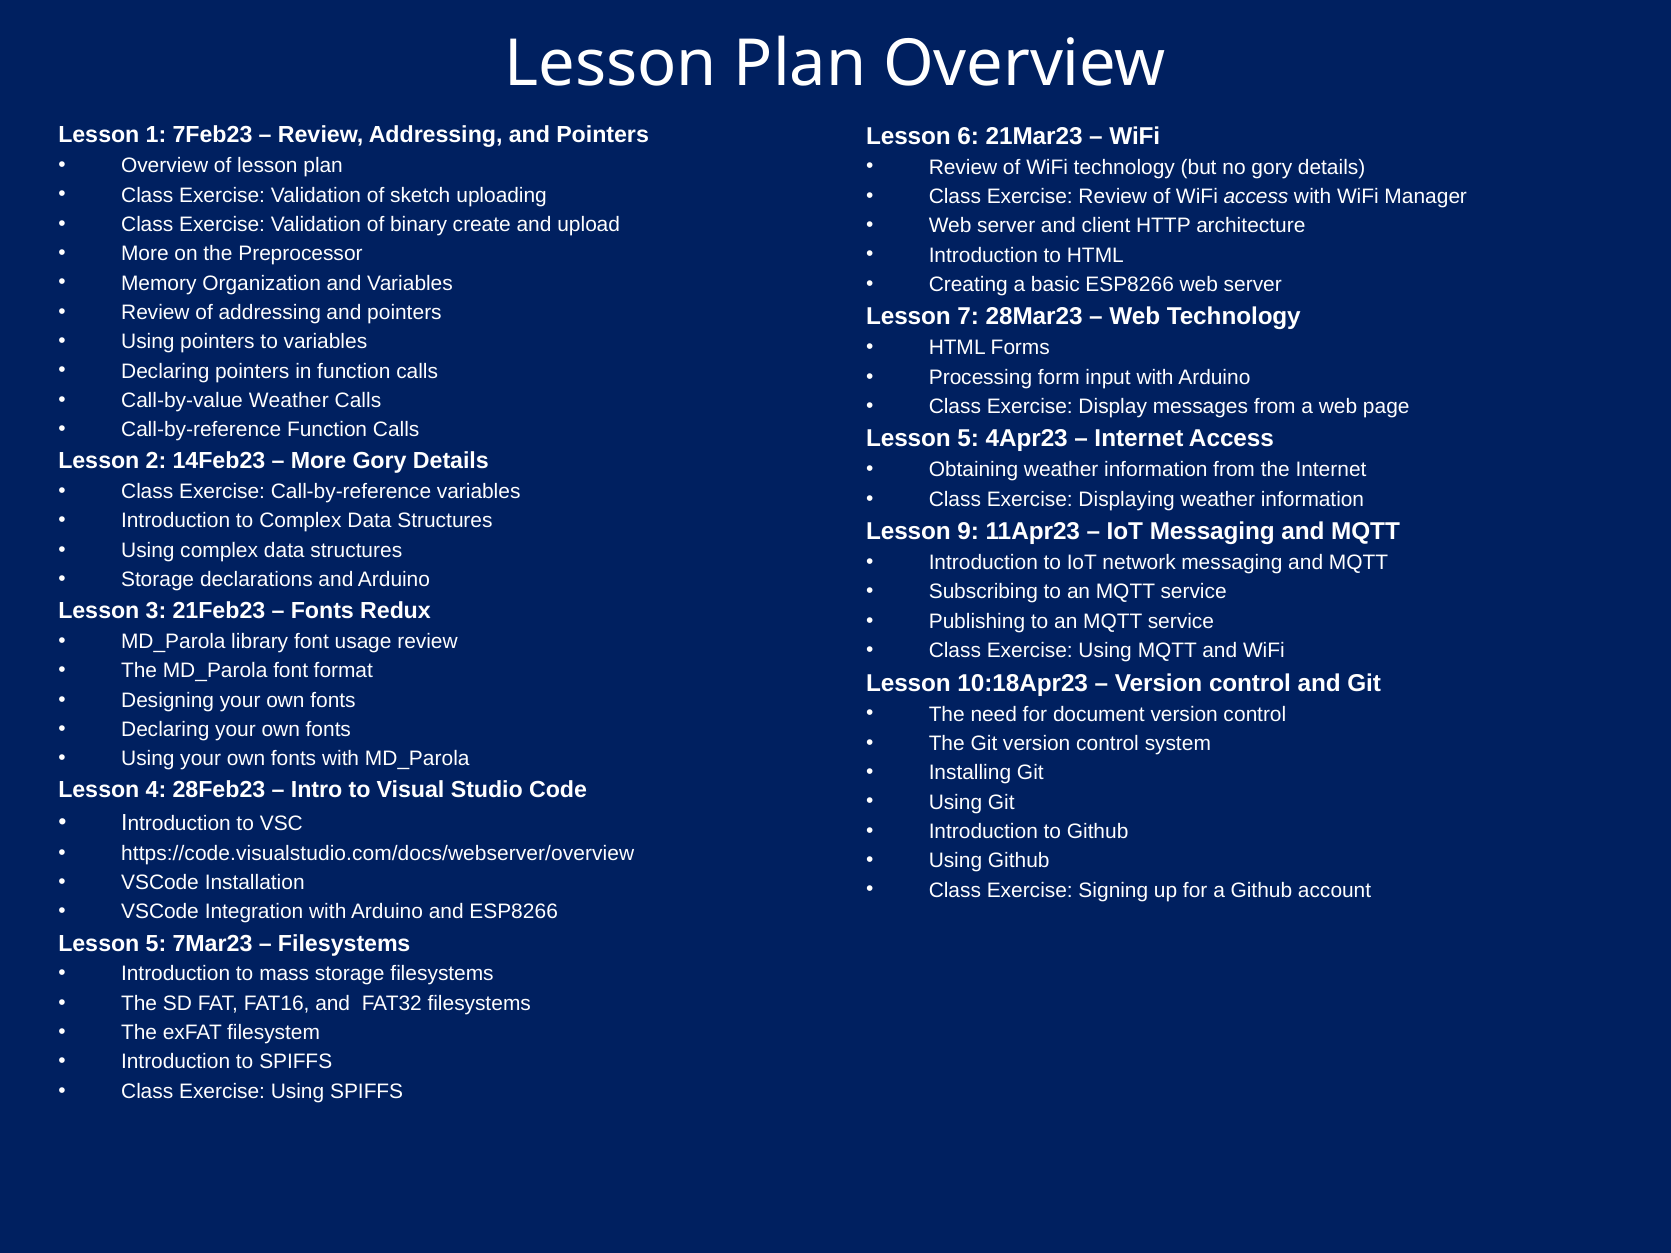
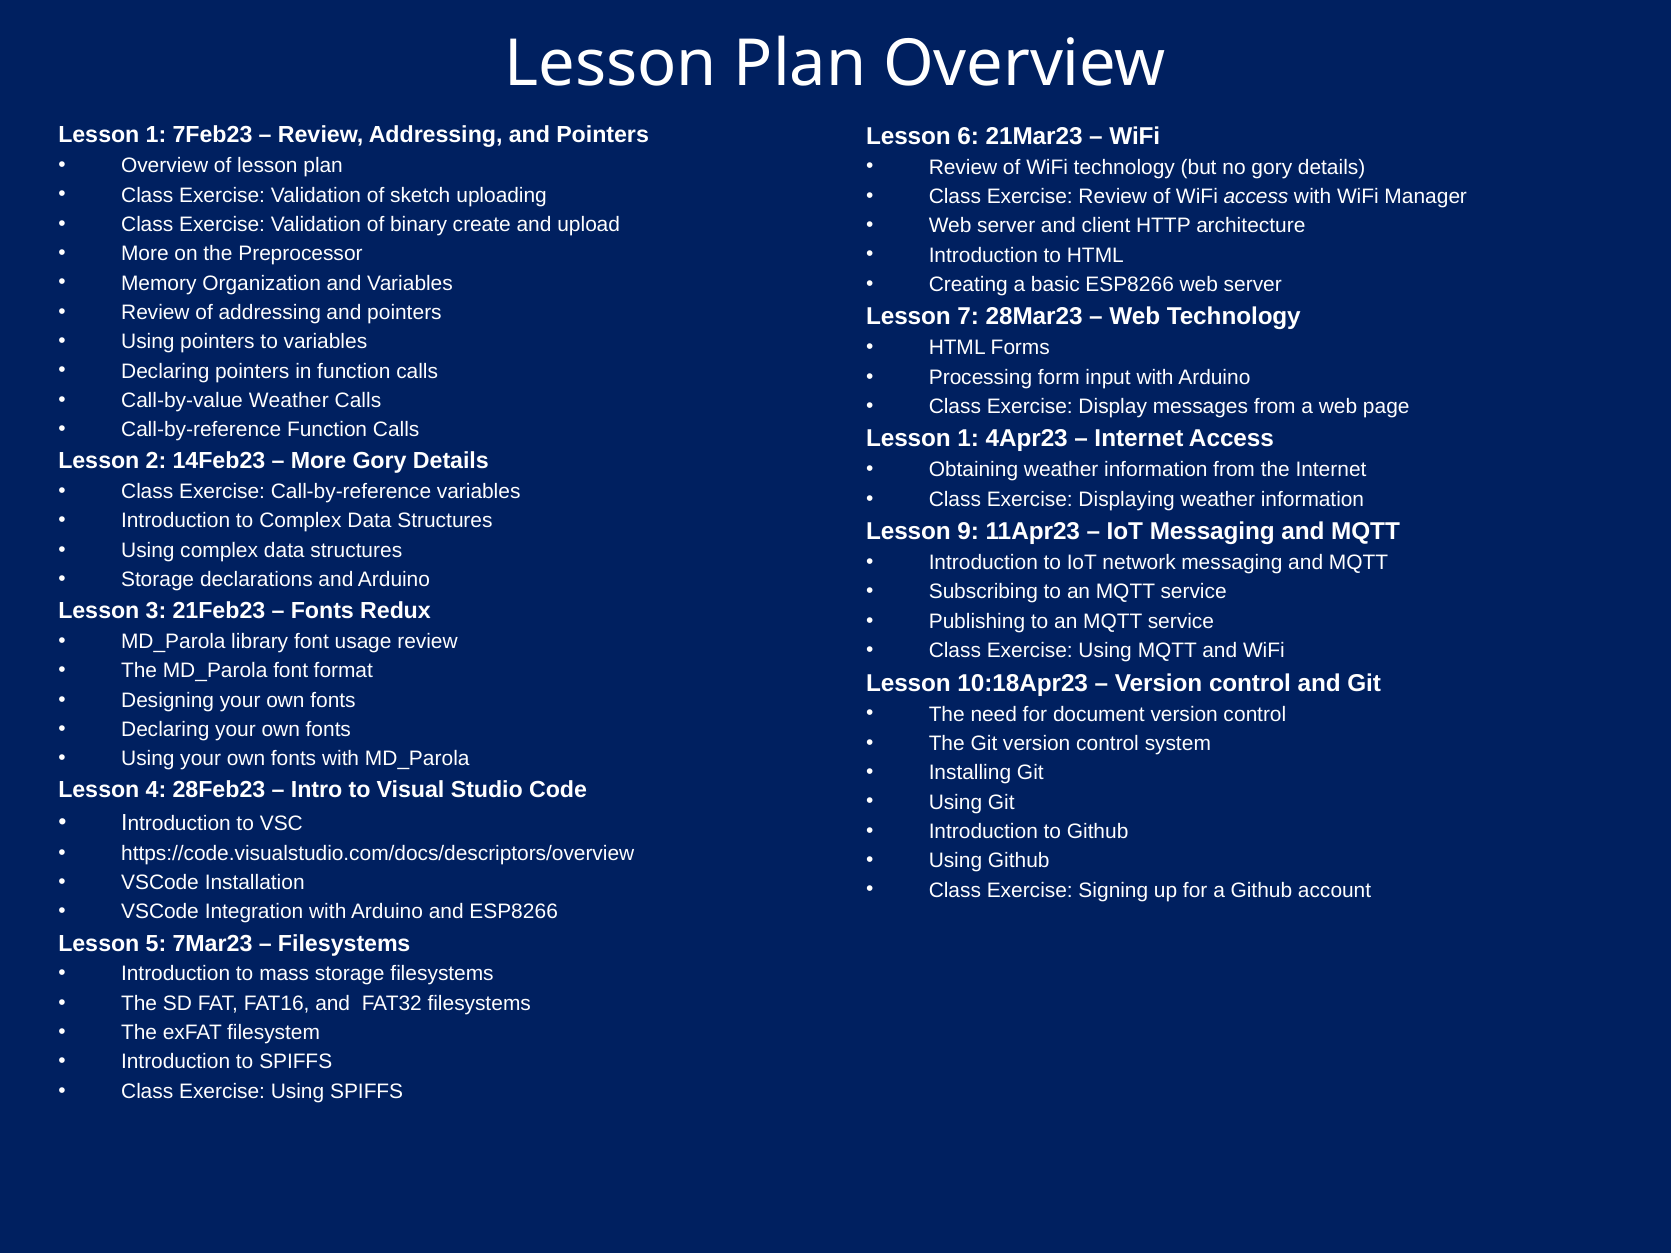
5 at (968, 439): 5 -> 1
https://code.visualstudio.com/docs/webserver/overview: https://code.visualstudio.com/docs/webserver/overview -> https://code.visualstudio.com/docs/descriptors/overview
